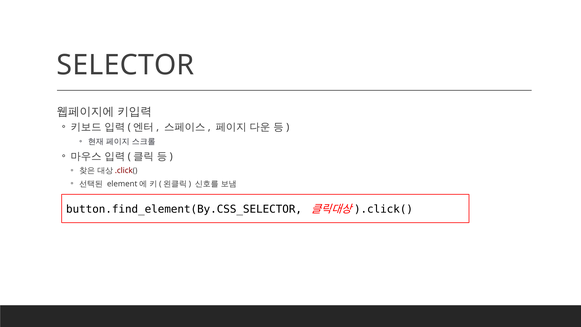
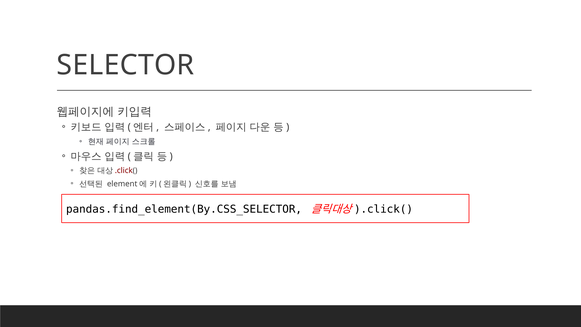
button.find_element(By.CSS_SELECTOR: button.find_element(By.CSS_SELECTOR -> pandas.find_element(By.CSS_SELECTOR
